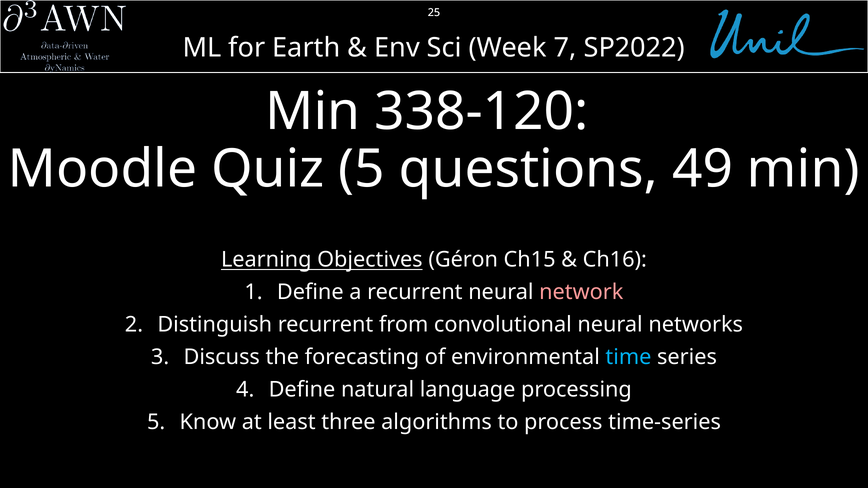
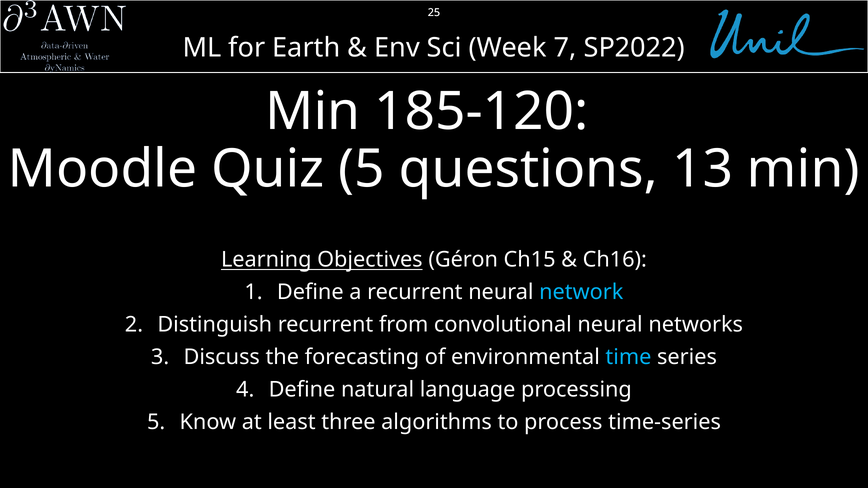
338-120: 338-120 -> 185-120
49: 49 -> 13
network colour: pink -> light blue
